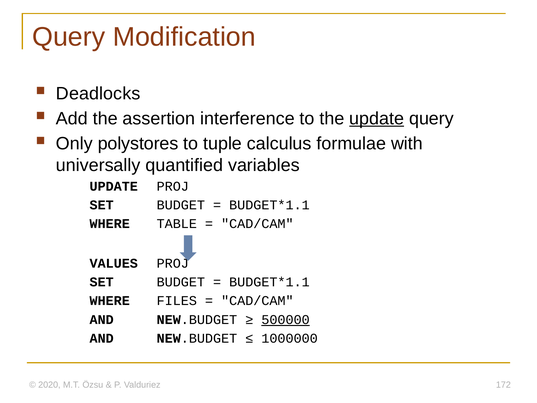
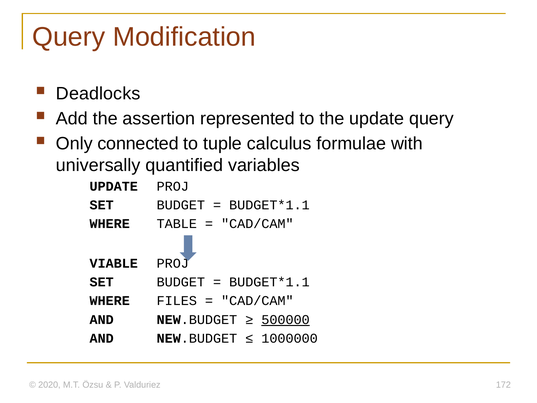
interference: interference -> represented
update at (377, 118) underline: present -> none
polystores: polystores -> connected
VALUES: VALUES -> VIABLE
